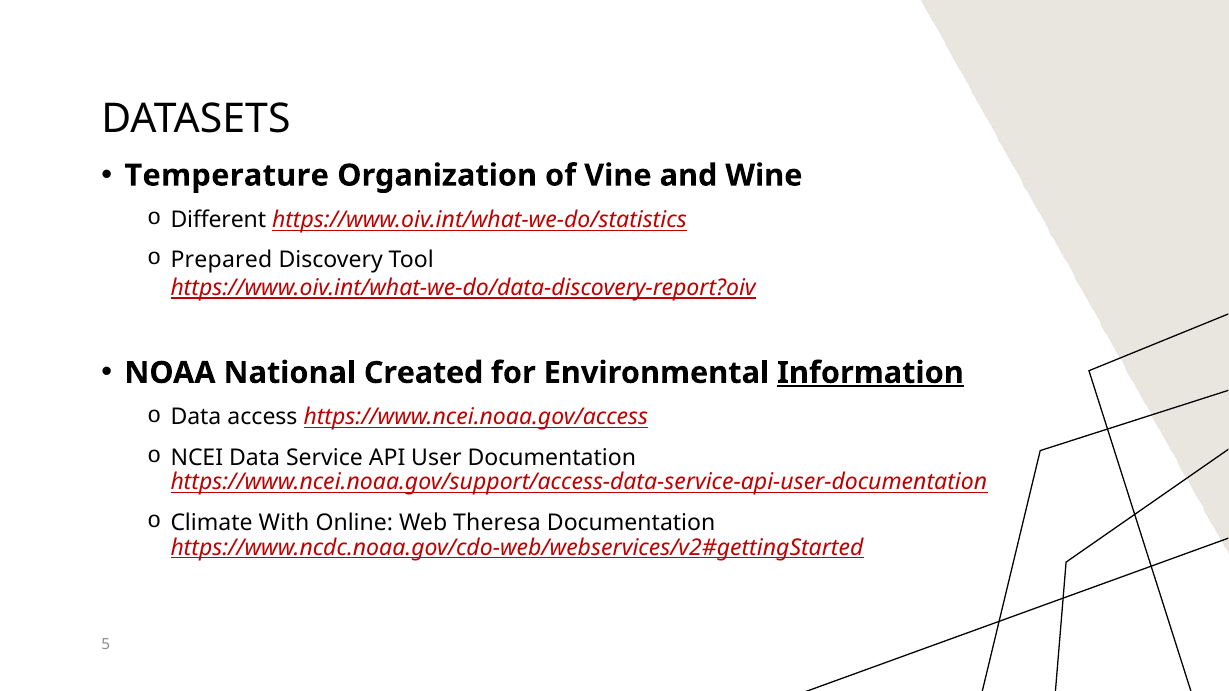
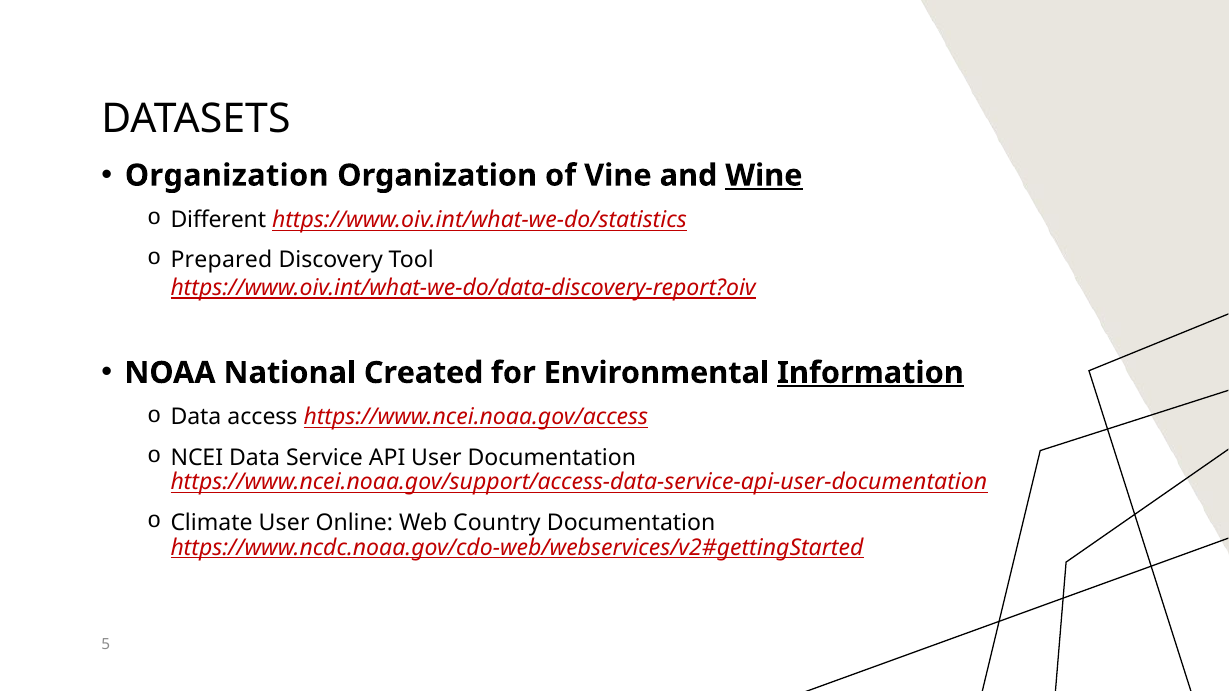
Temperature at (227, 176): Temperature -> Organization
Wine underline: none -> present
Climate With: With -> User
Theresa: Theresa -> Country
